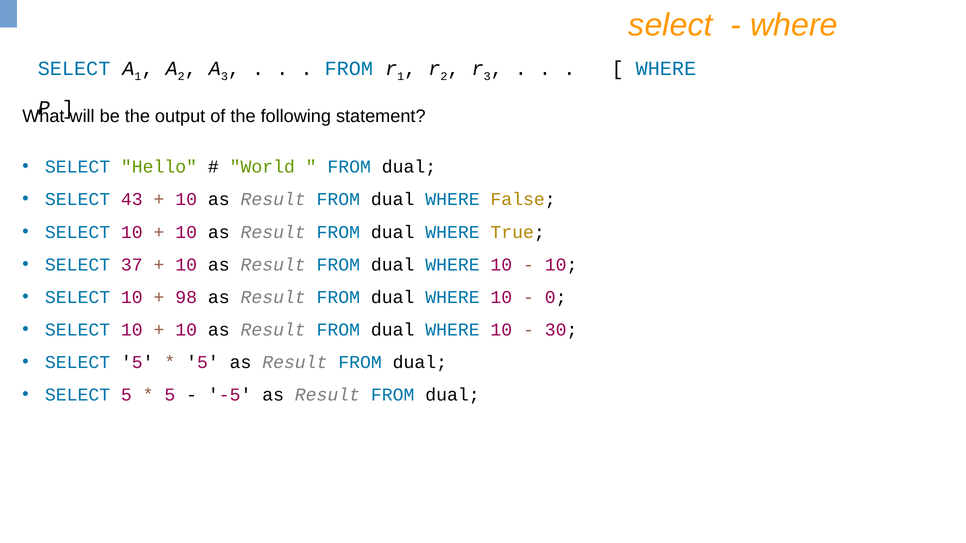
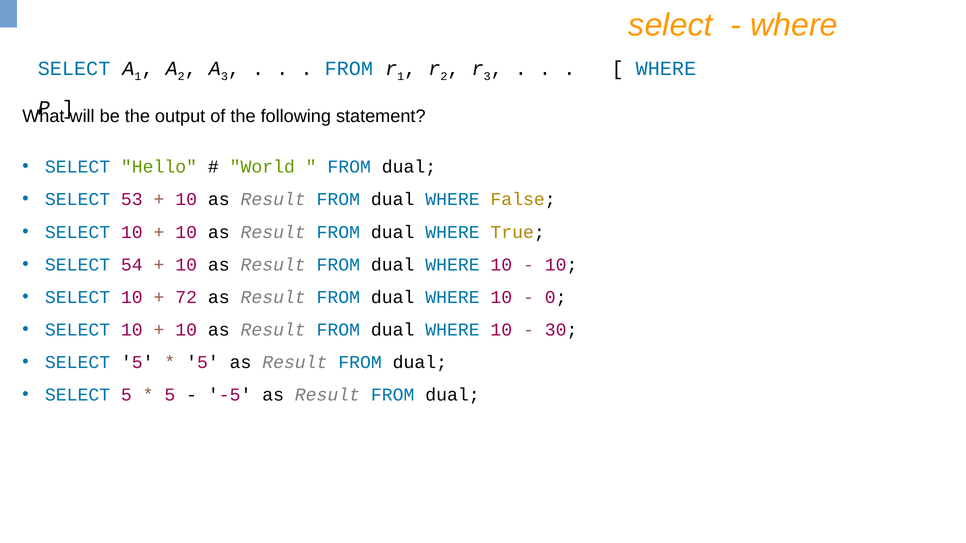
43: 43 -> 53
37: 37 -> 54
98: 98 -> 72
